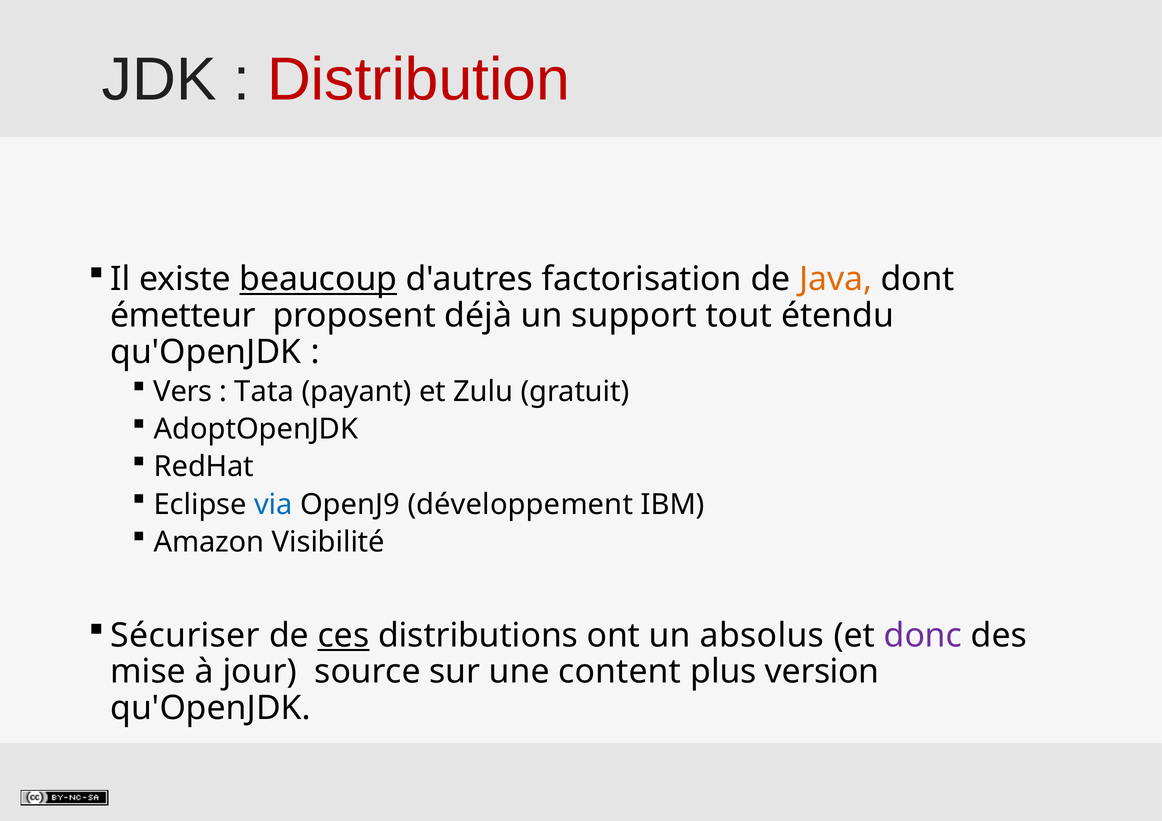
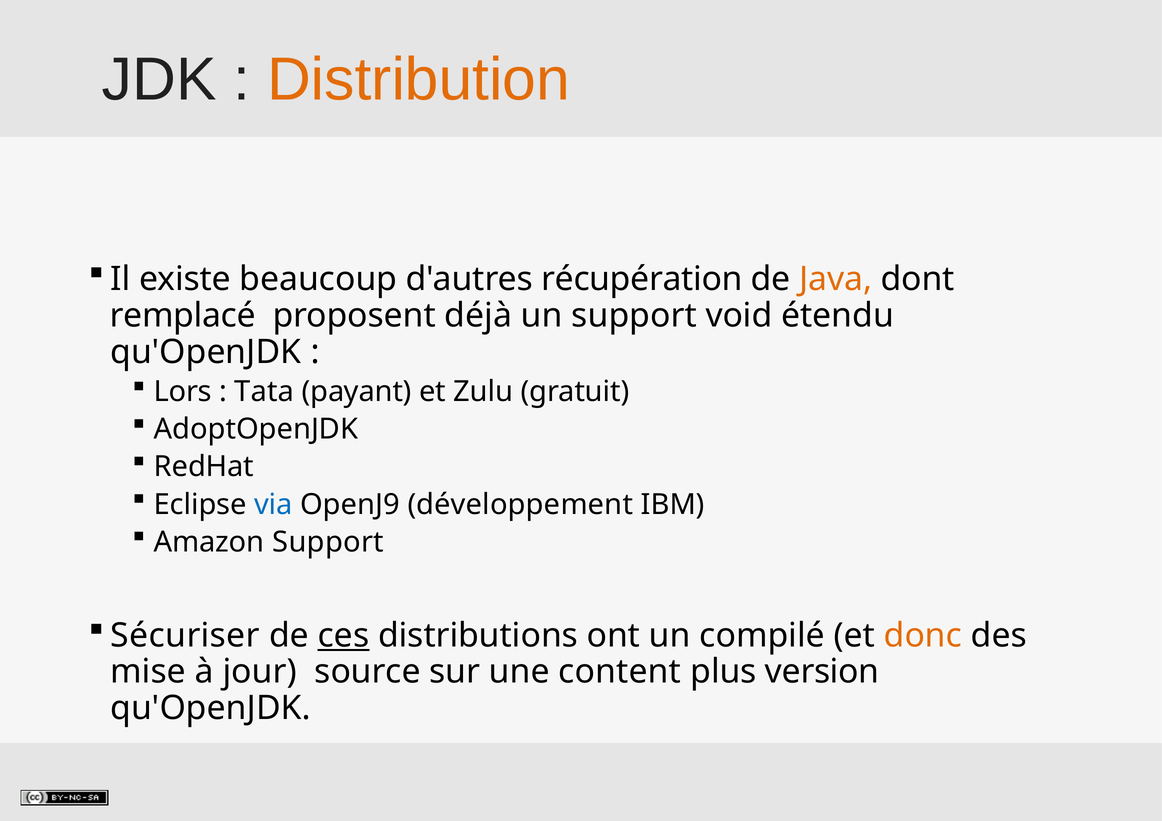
Distribution colour: red -> orange
beaucoup underline: present -> none
factorisation: factorisation -> récupération
émetteur: émetteur -> remplacé
tout: tout -> void
Vers: Vers -> Lors
Amazon Visibilité: Visibilité -> Support
absolus: absolus -> compilé
donc colour: purple -> orange
